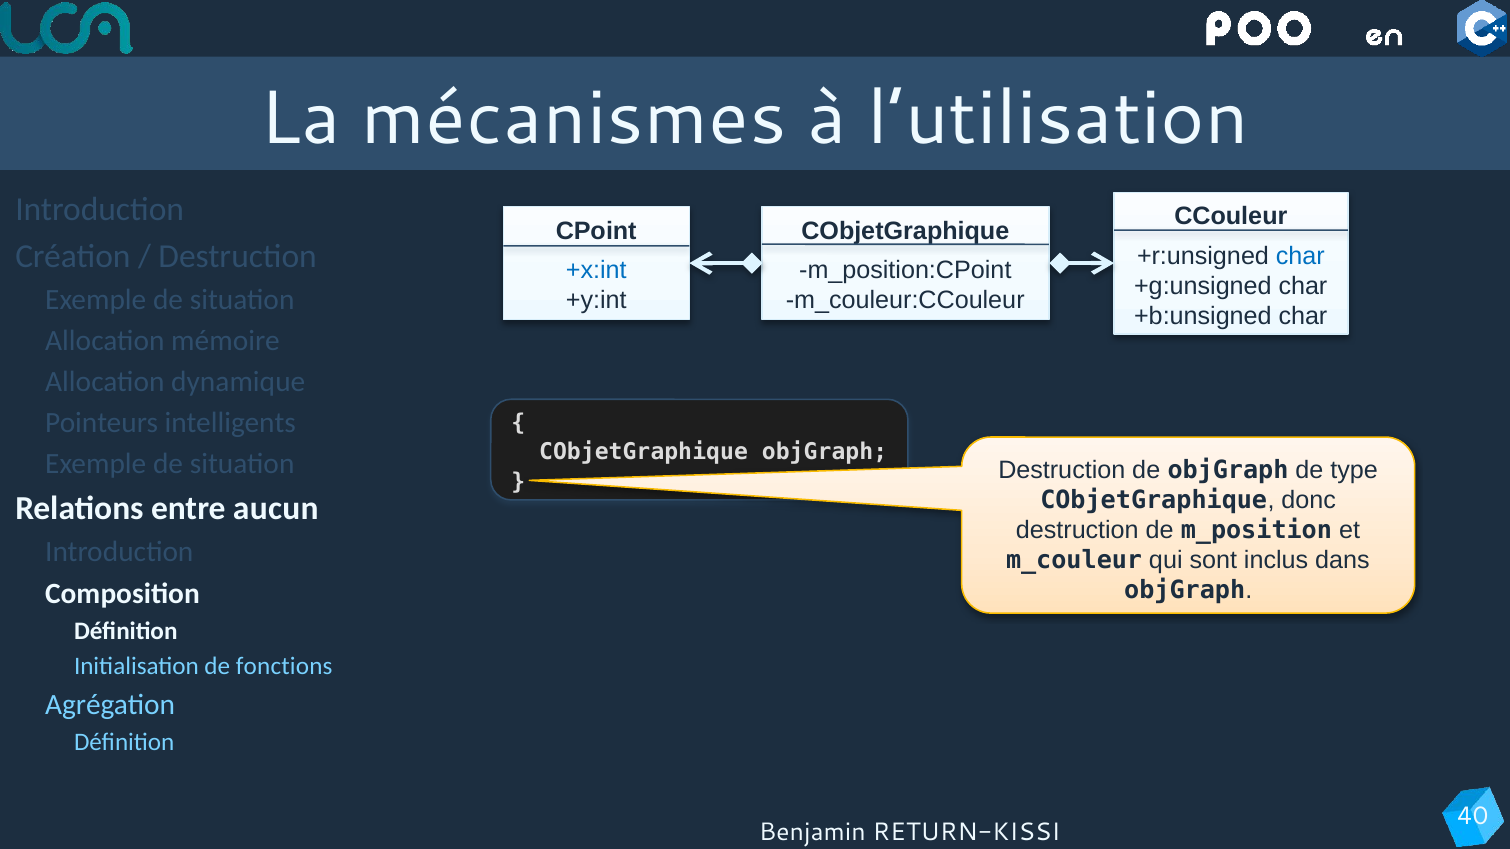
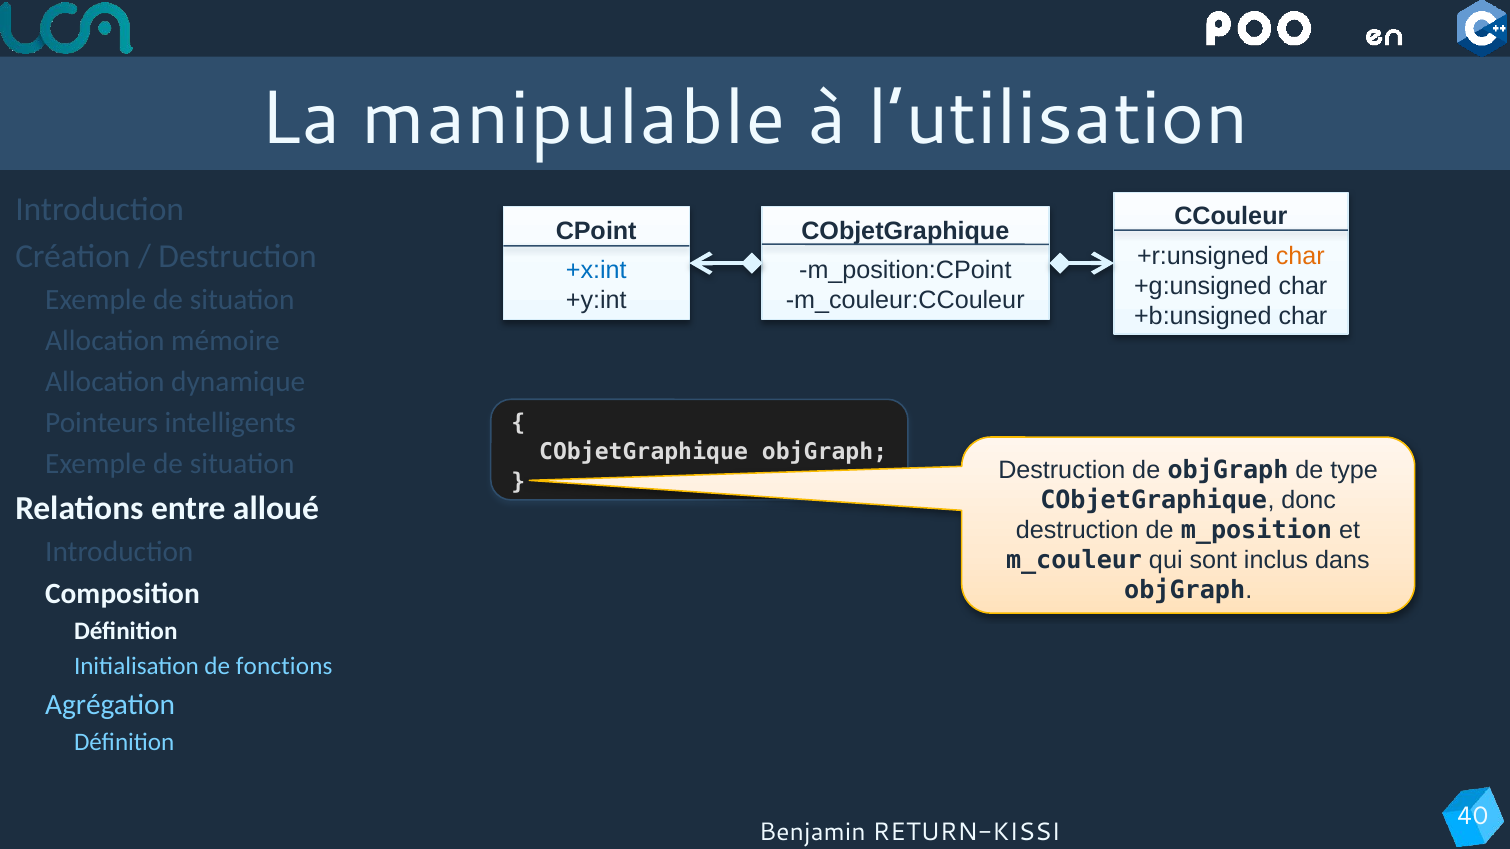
mécanismes: mécanismes -> manipulable
char at (1300, 256) colour: blue -> orange
aucun: aucun -> alloué
